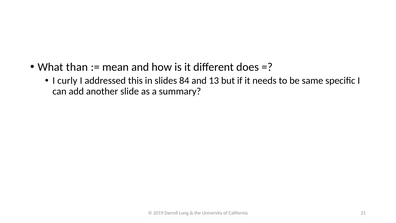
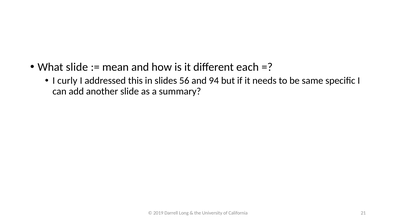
What than: than -> slide
does: does -> each
84: 84 -> 56
13: 13 -> 94
